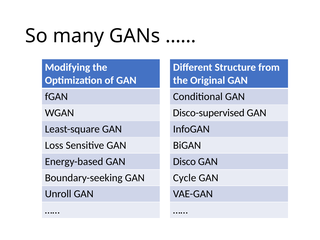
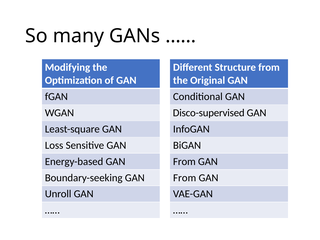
Disco at (184, 162): Disco -> From
Cycle at (185, 178): Cycle -> From
